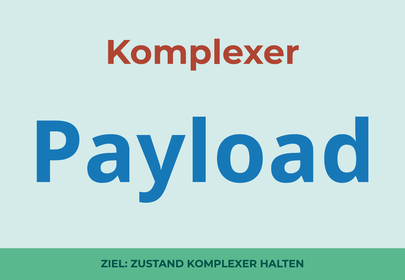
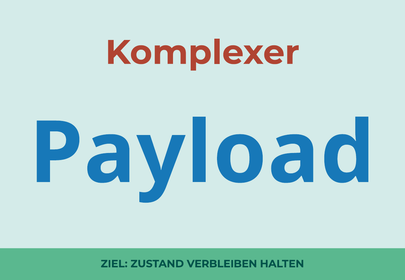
ZUSTAND KOMPLEXER: KOMPLEXER -> VERBLEIBEN
